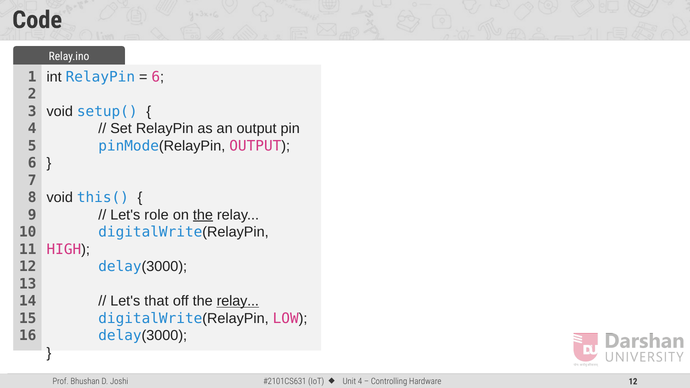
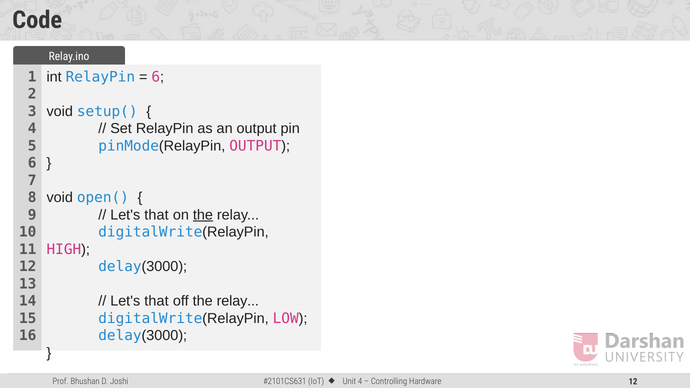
this(: this( -> open(
role at (157, 215): role -> that
relay at (238, 301) underline: present -> none
